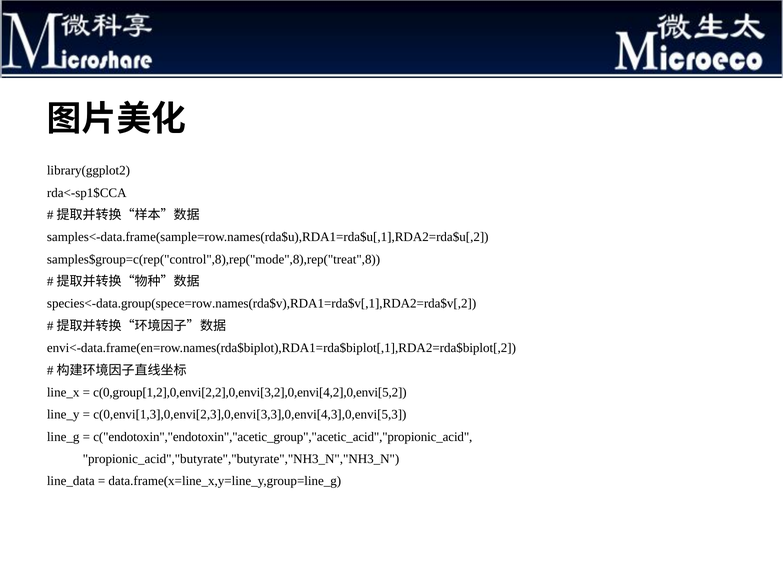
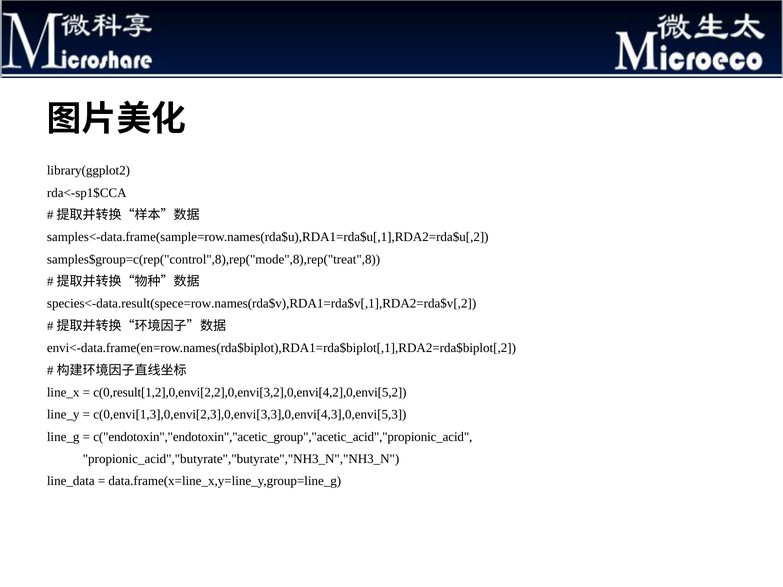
species<-data.group(spece=row.names(rda$v),RDA1=rda$v[,1],RDA2=rda$v[,2: species<-data.group(spece=row.names(rda$v),RDA1=rda$v[,1],RDA2=rda$v[,2 -> species<-data.result(spece=row.names(rda$v),RDA1=rda$v[,1],RDA2=rda$v[,2
c(0,group[1,2],0,envi[2,2],0,envi[3,2],0,envi[4,2],0,envi[5,2: c(0,group[1,2],0,envi[2,2],0,envi[3,2],0,envi[4,2],0,envi[5,2 -> c(0,result[1,2],0,envi[2,2],0,envi[3,2],0,envi[4,2],0,envi[5,2
